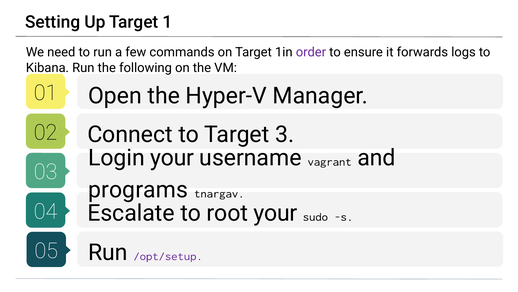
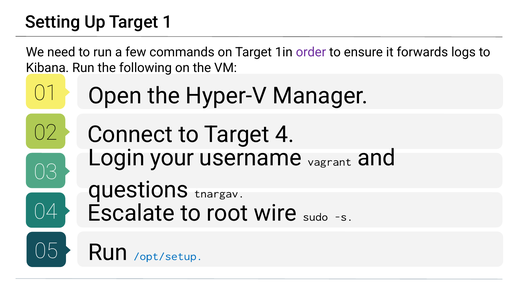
3: 3 -> 4
programs: programs -> questions
root your: your -> wire
/opt/setup colour: purple -> blue
